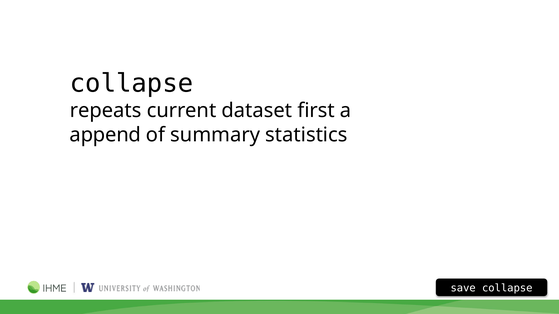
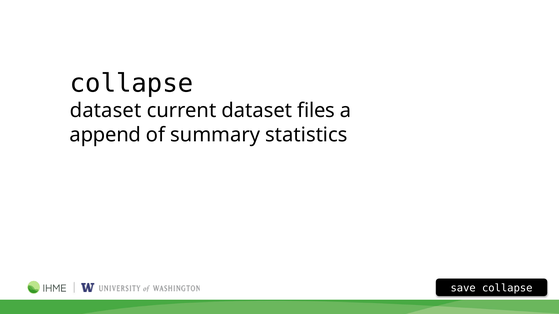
repeats at (106, 111): repeats -> dataset
first: first -> files
